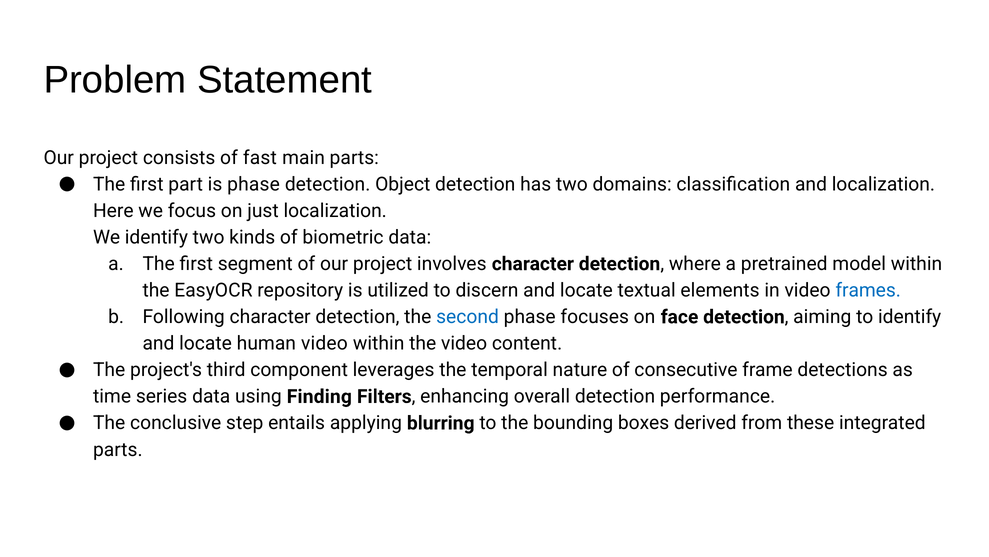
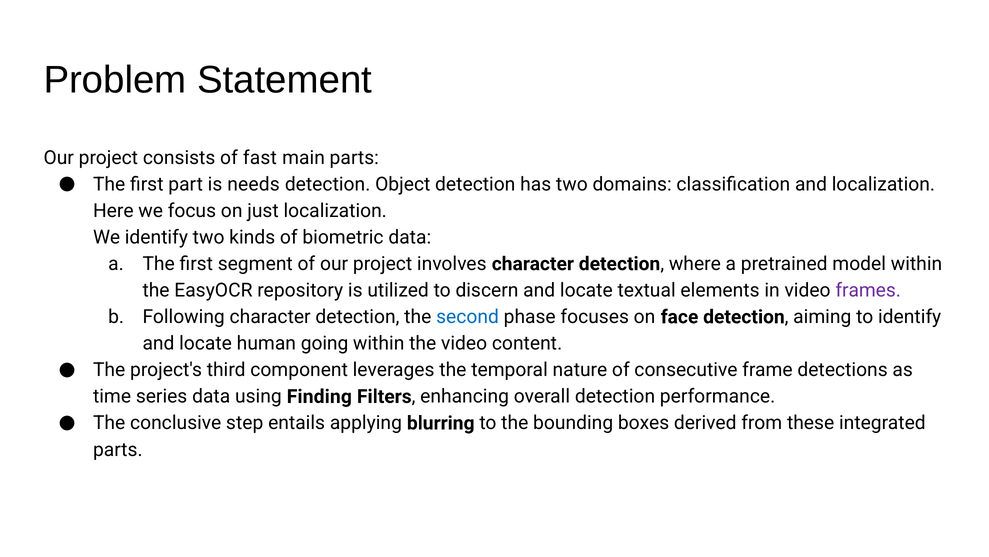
is phase: phase -> needs
frames colour: blue -> purple
human video: video -> going
